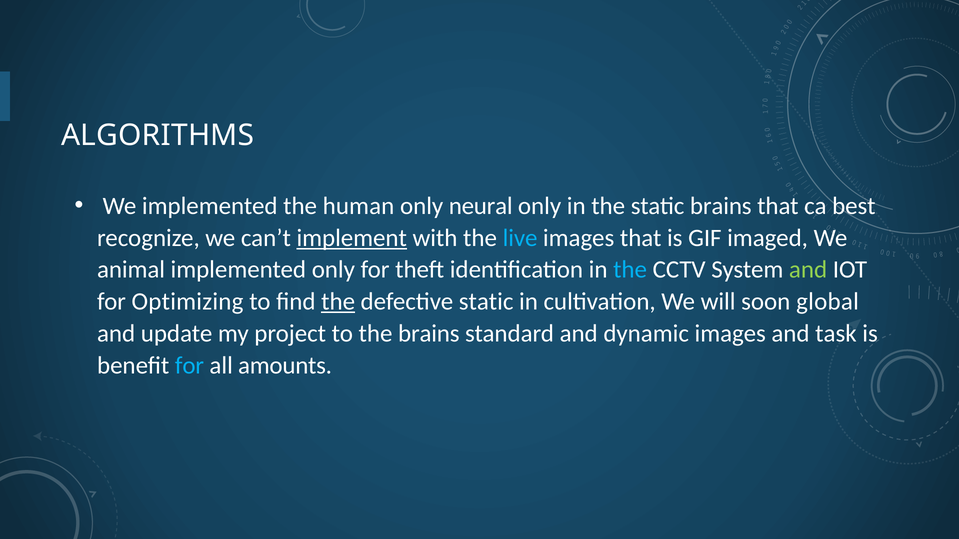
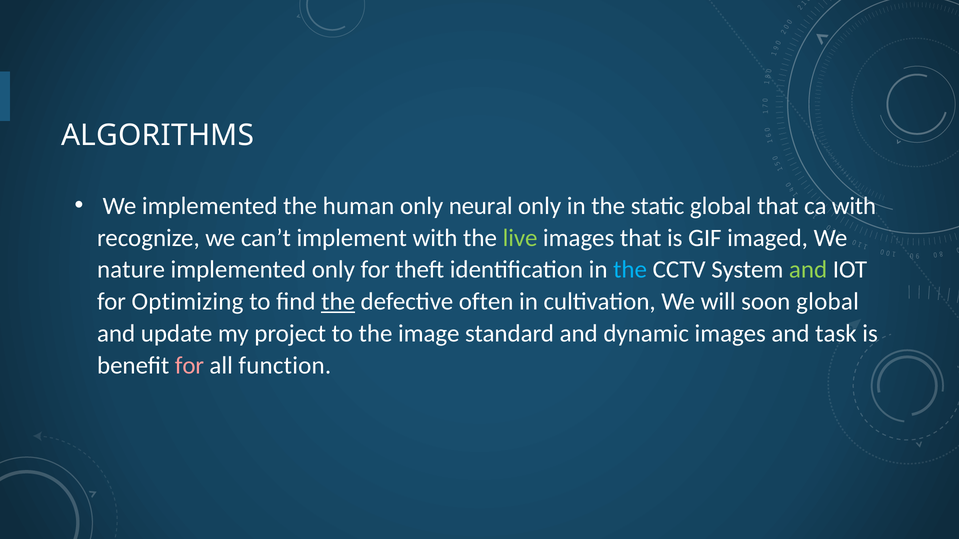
static brains: brains -> global
ca best: best -> with
implement underline: present -> none
live colour: light blue -> light green
animal: animal -> nature
defective static: static -> often
the brains: brains -> image
for at (190, 366) colour: light blue -> pink
amounts: amounts -> function
